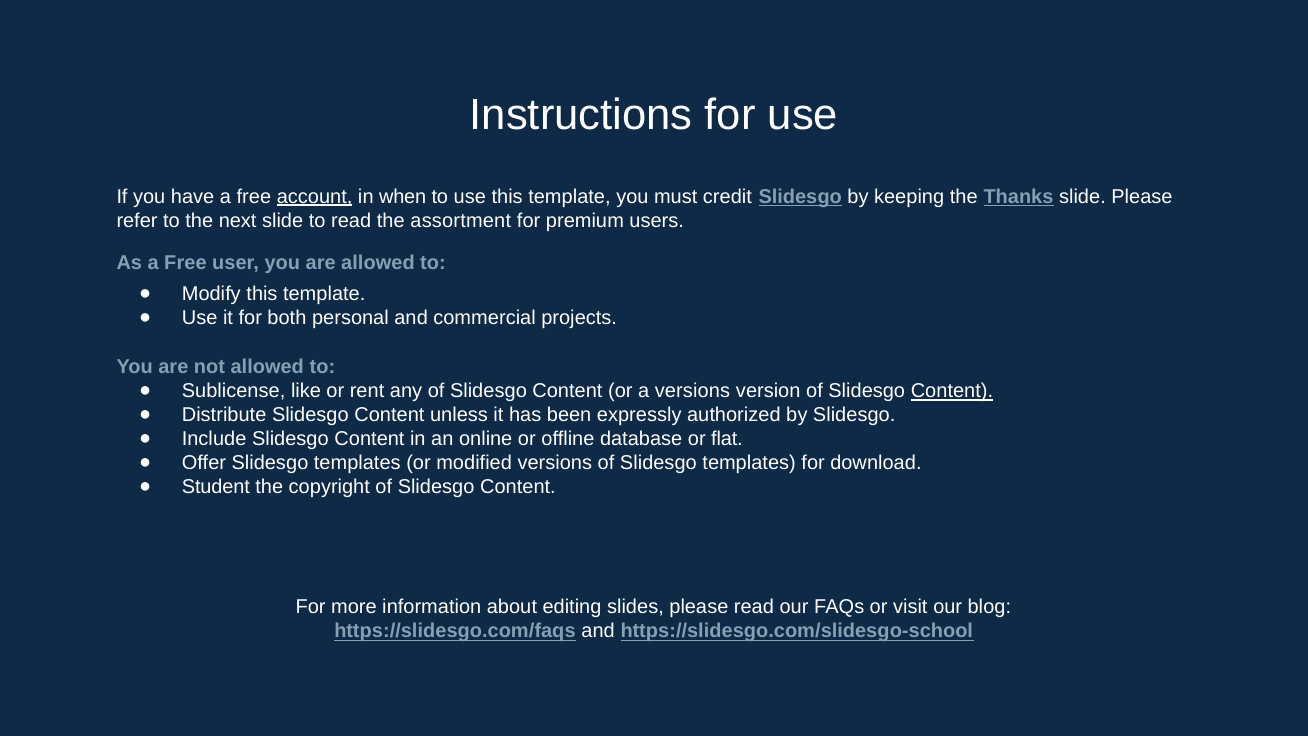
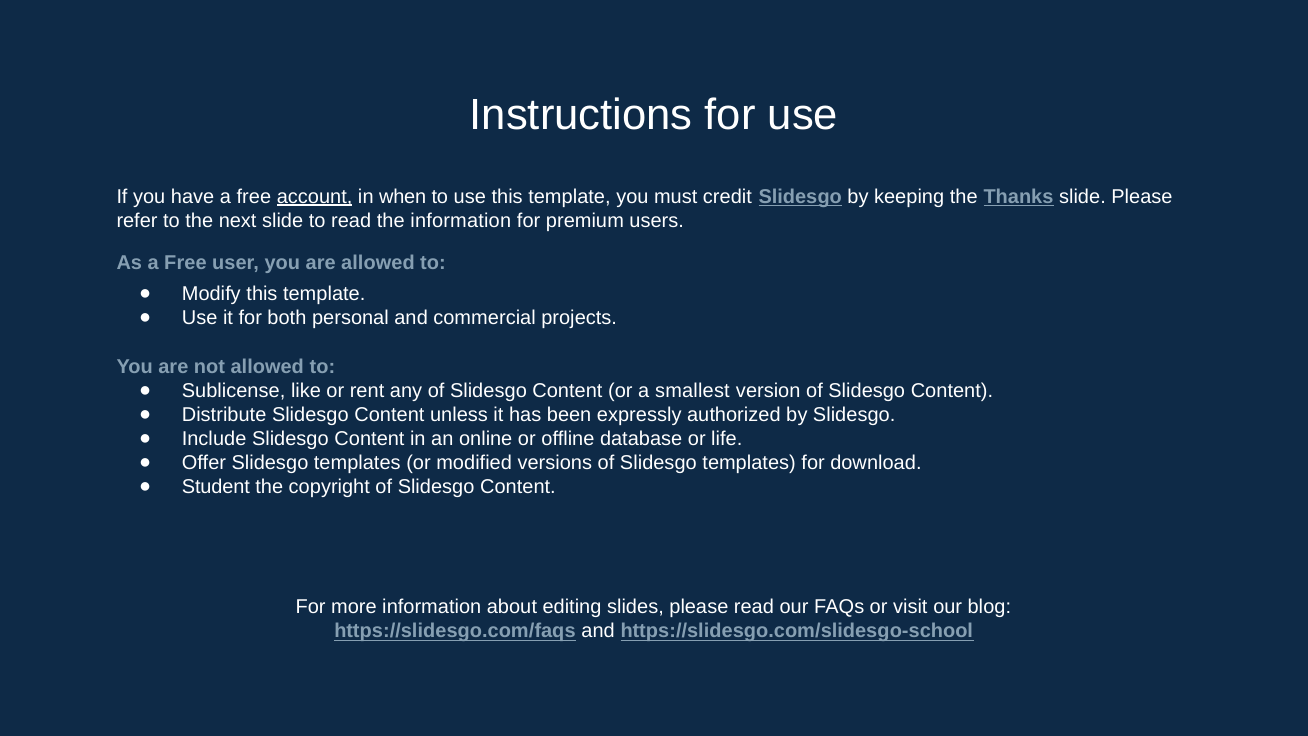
the assortment: assortment -> information
a versions: versions -> smallest
Content at (952, 391) underline: present -> none
flat: flat -> life
